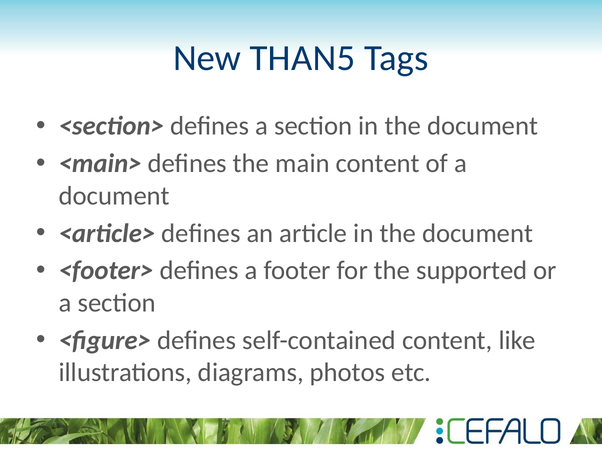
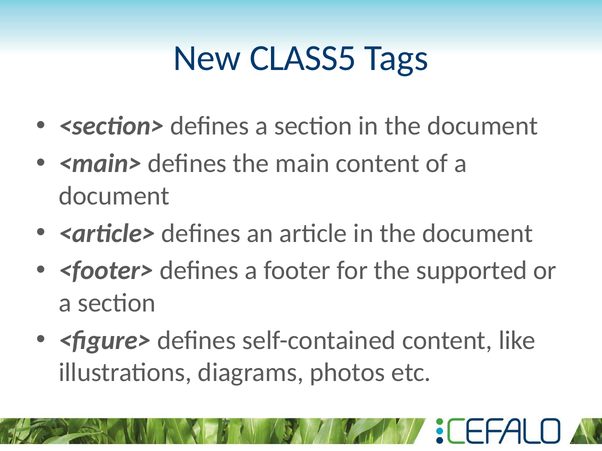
THAN5: THAN5 -> CLASS5
